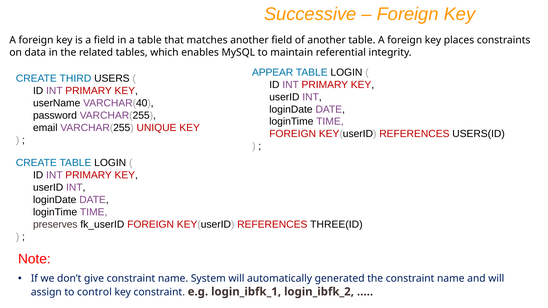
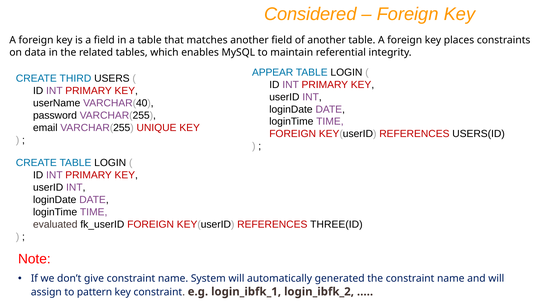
Successive: Successive -> Considered
preserves: preserves -> evaluated
control: control -> pattern
